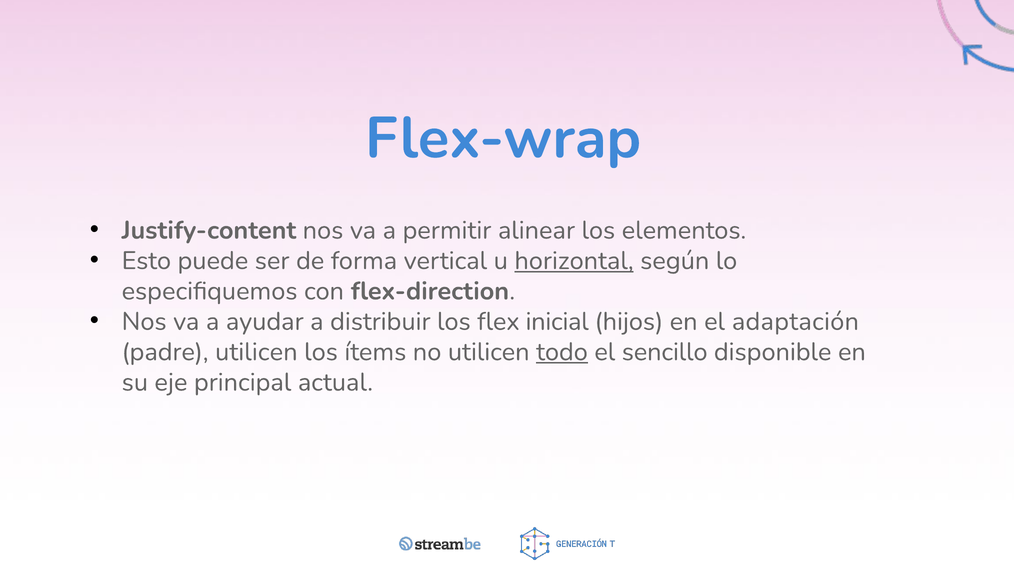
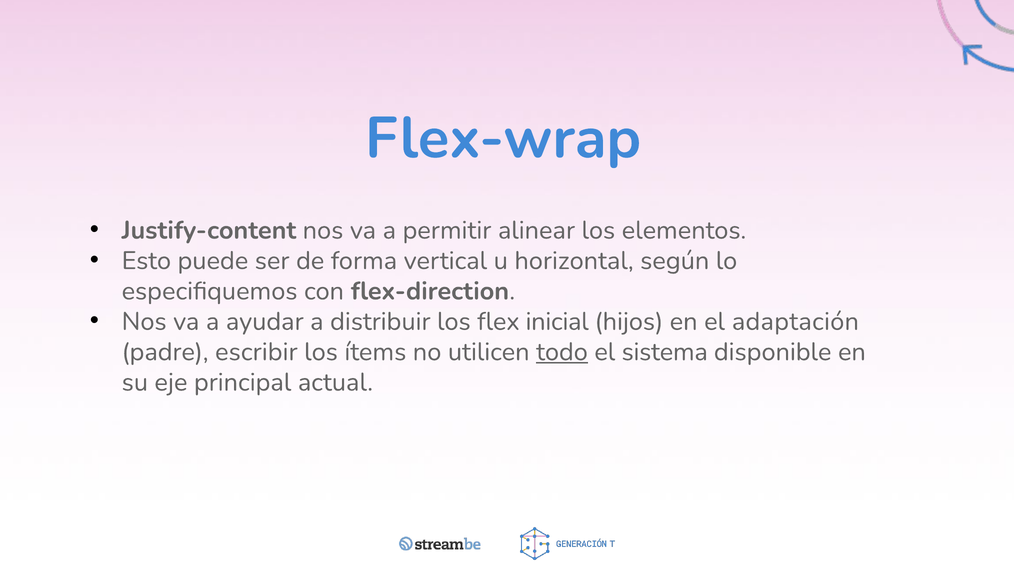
horizontal underline: present -> none
padre utilicen: utilicen -> escribir
sencillo: sencillo -> sistema
